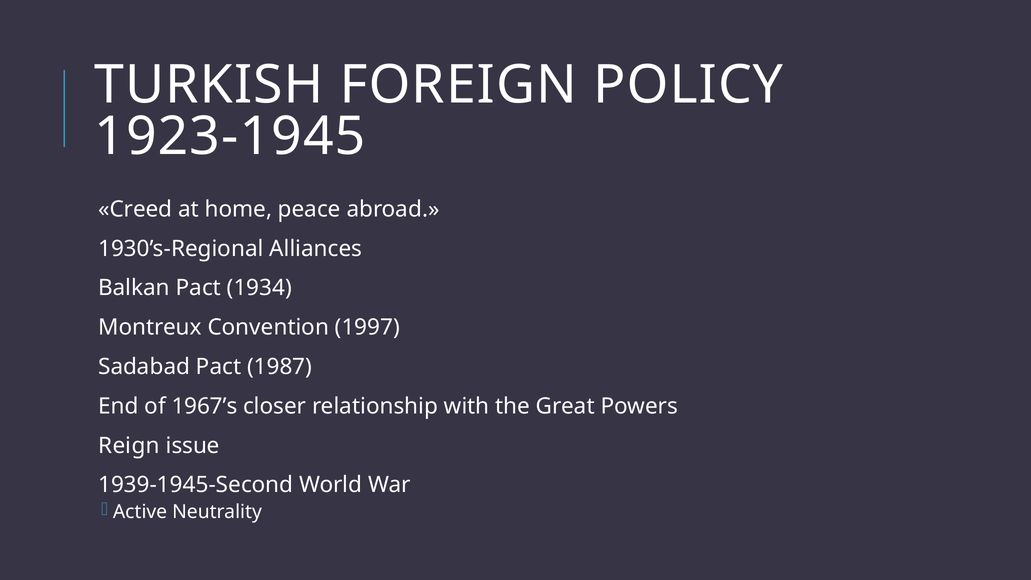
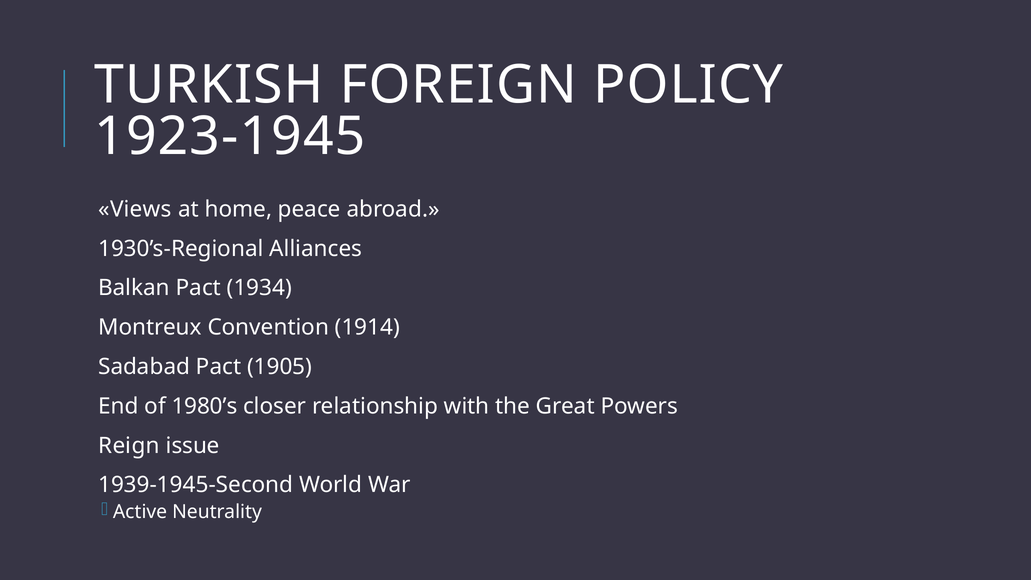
Creed: Creed -> Views
1997: 1997 -> 1914
1987: 1987 -> 1905
1967’s: 1967’s -> 1980’s
